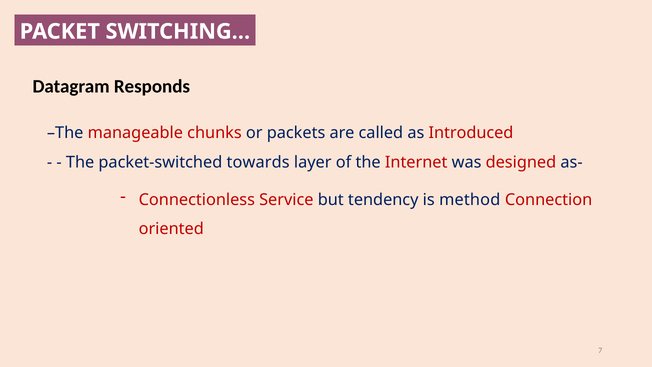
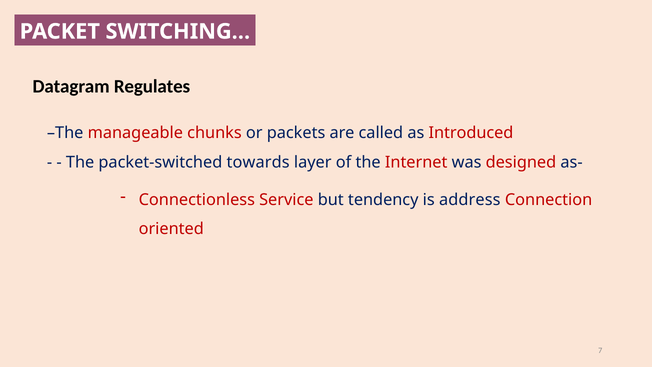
Responds: Responds -> Regulates
method: method -> address
